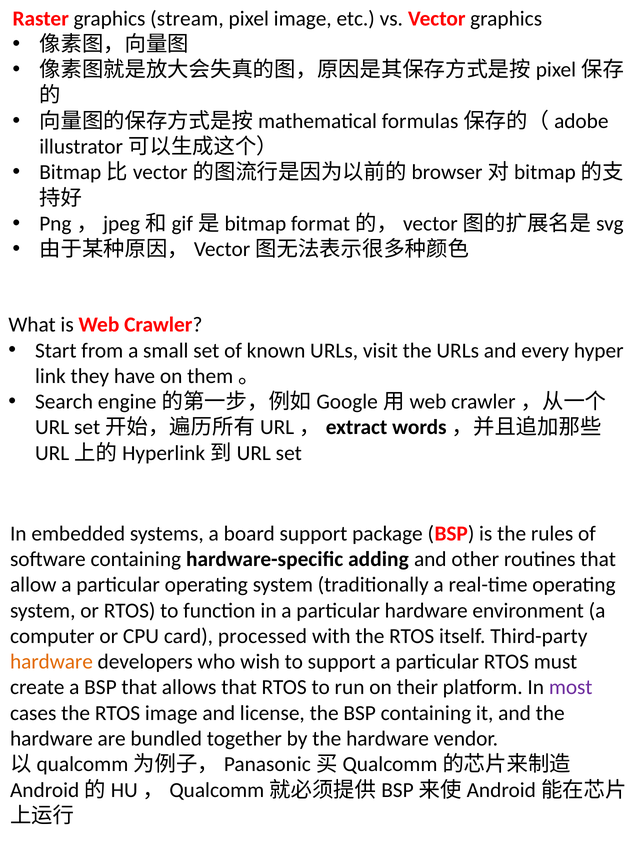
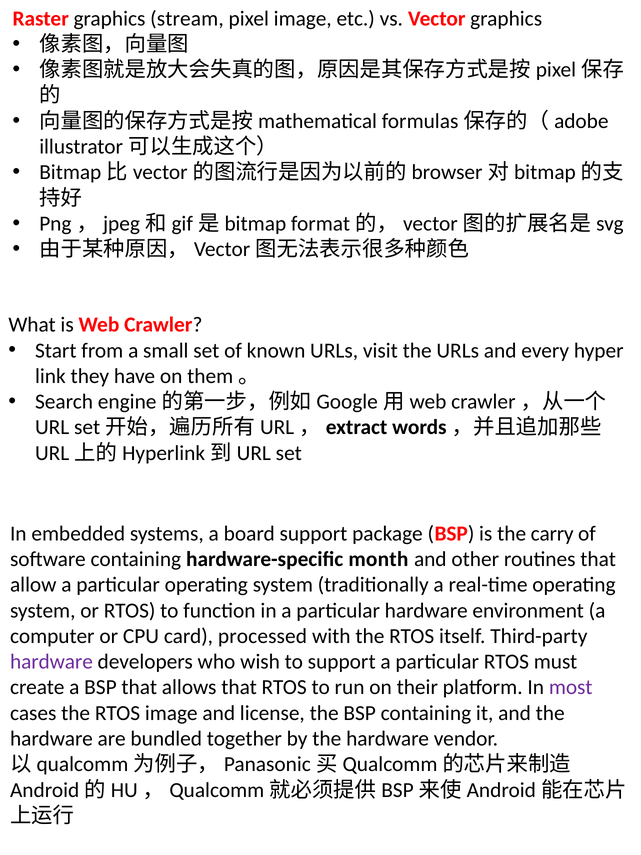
rules: rules -> carry
adding: adding -> month
hardware at (51, 662) colour: orange -> purple
